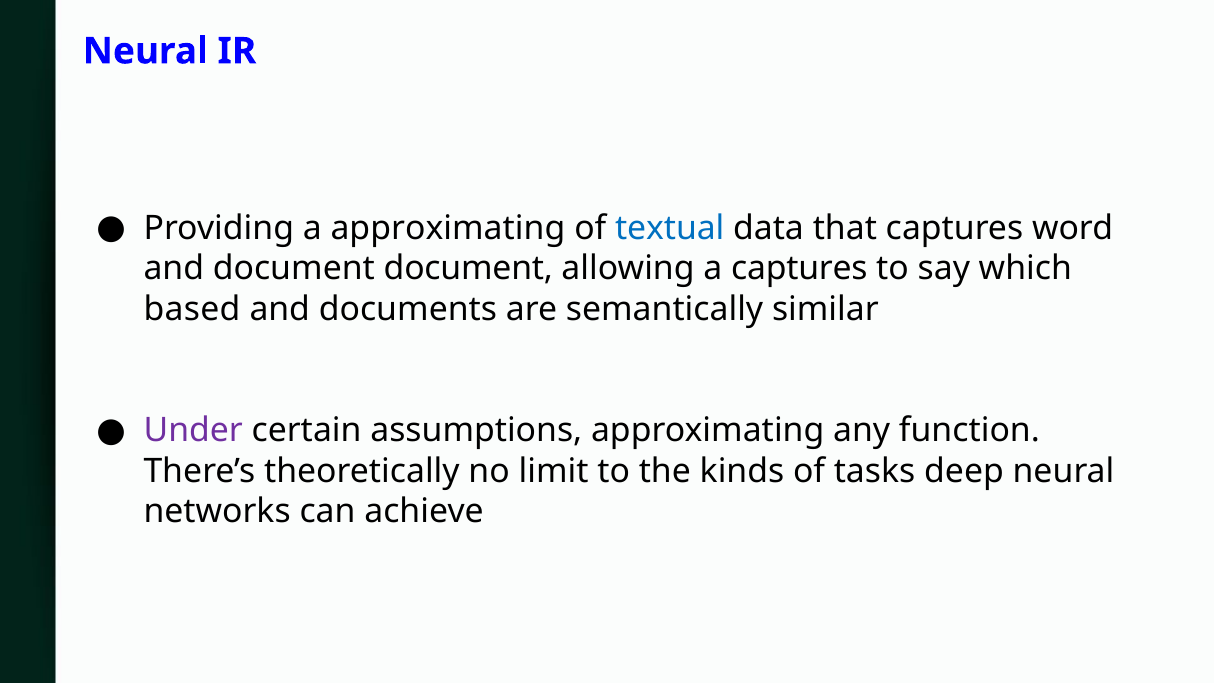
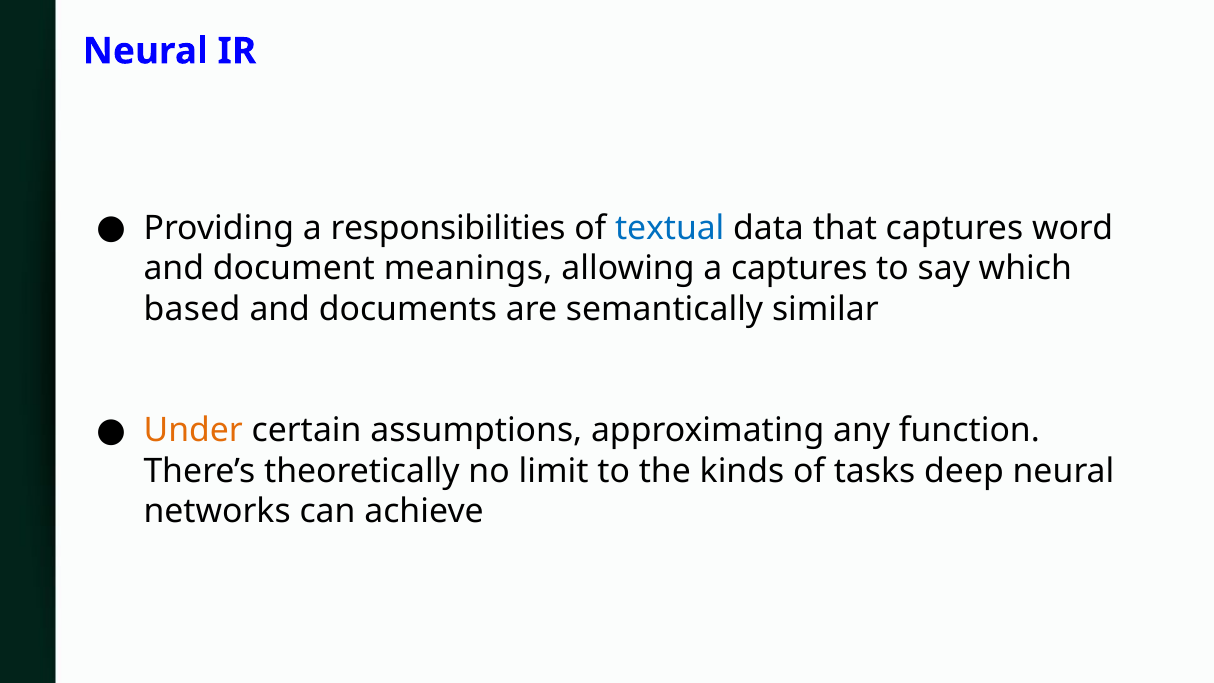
a approximating: approximating -> responsibilities
document document: document -> meanings
Under colour: purple -> orange
